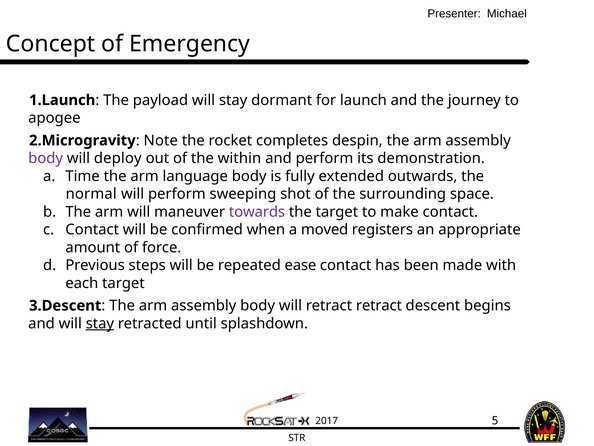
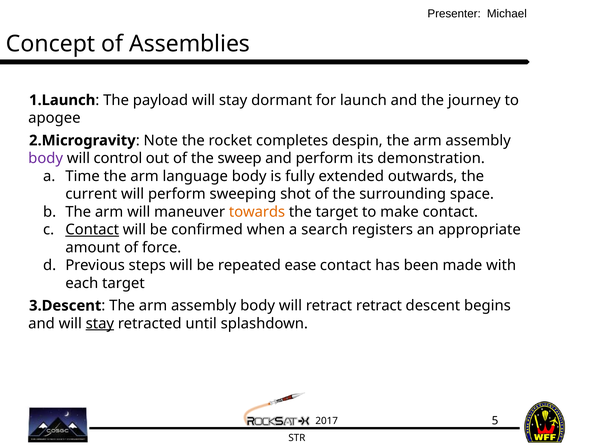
Emergency: Emergency -> Assemblies
deploy: deploy -> control
within: within -> sweep
normal: normal -> current
towards colour: purple -> orange
Contact at (92, 229) underline: none -> present
moved: moved -> search
